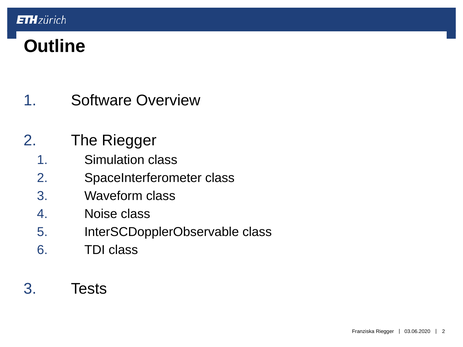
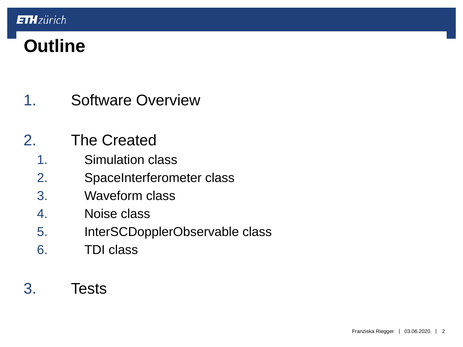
The Riegger: Riegger -> Created
